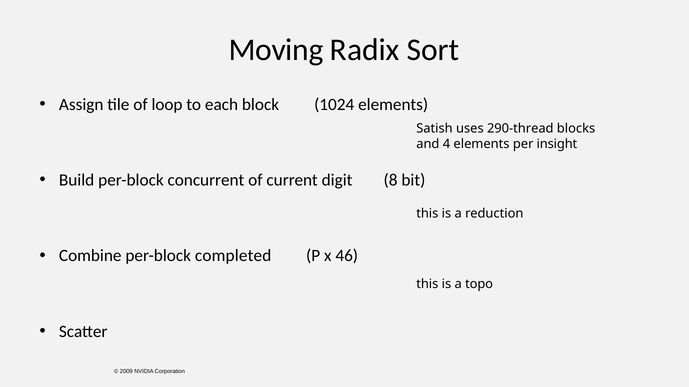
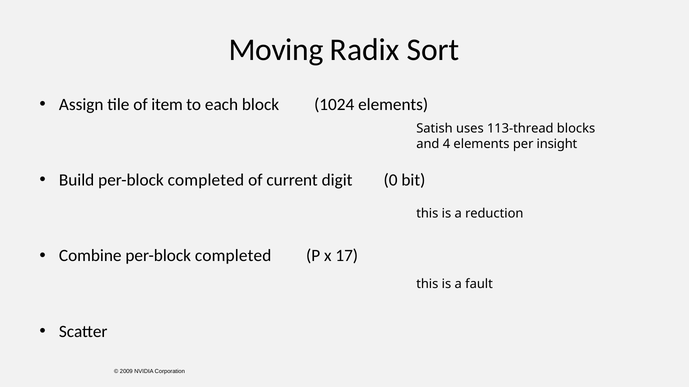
loop: loop -> item
290-thread: 290-thread -> 113-thread
Build per-block concurrent: concurrent -> completed
8: 8 -> 0
46: 46 -> 17
topo: topo -> fault
